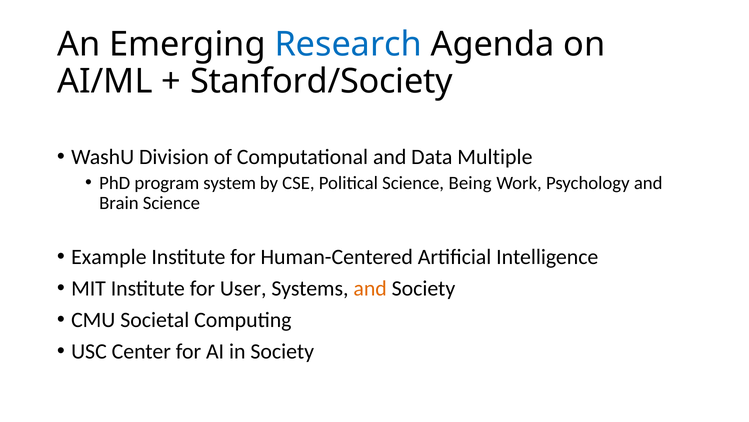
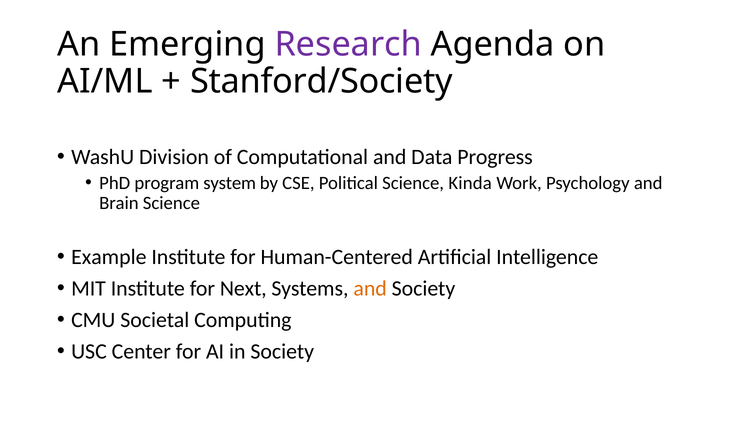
Research colour: blue -> purple
Multiple: Multiple -> Progress
Being: Being -> Kinda
User: User -> Next
